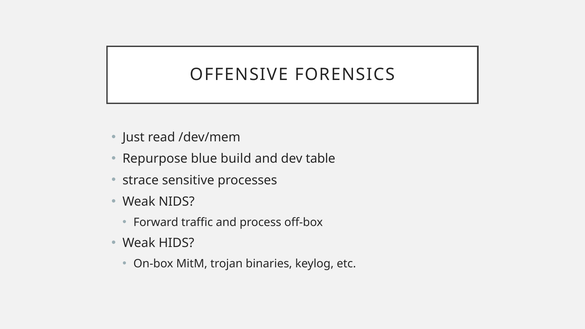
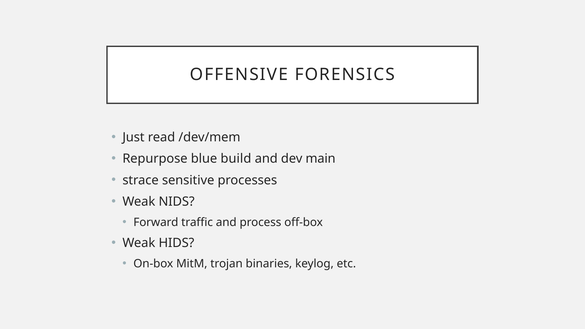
table: table -> main
